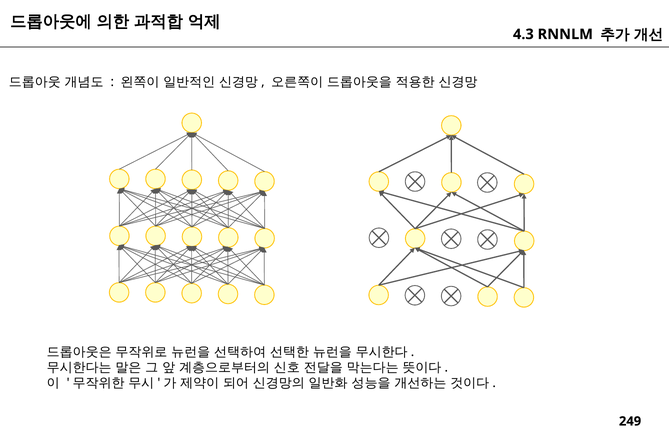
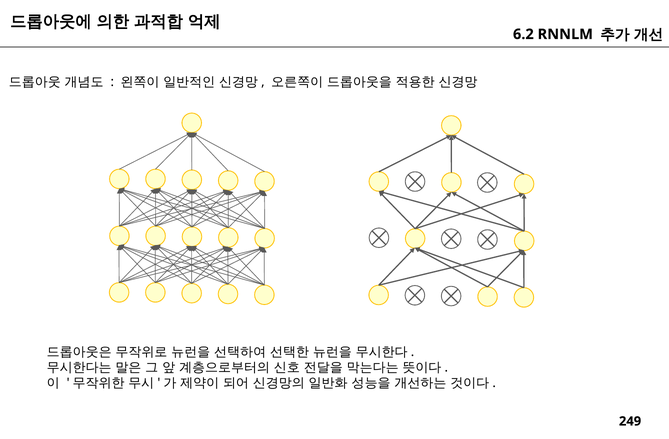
4.3: 4.3 -> 6.2
